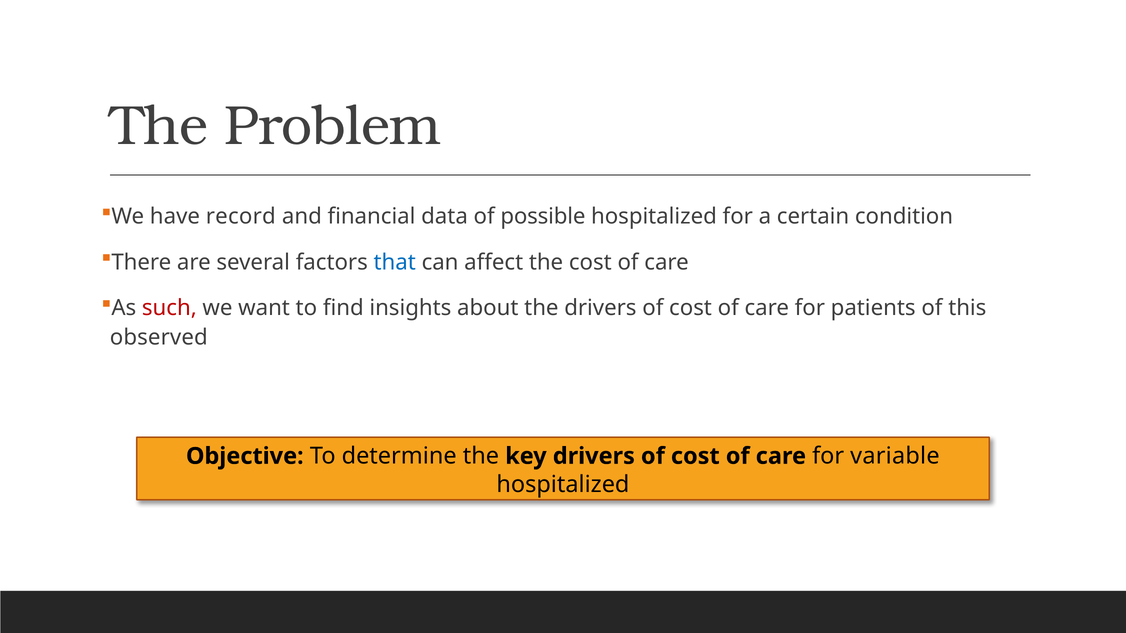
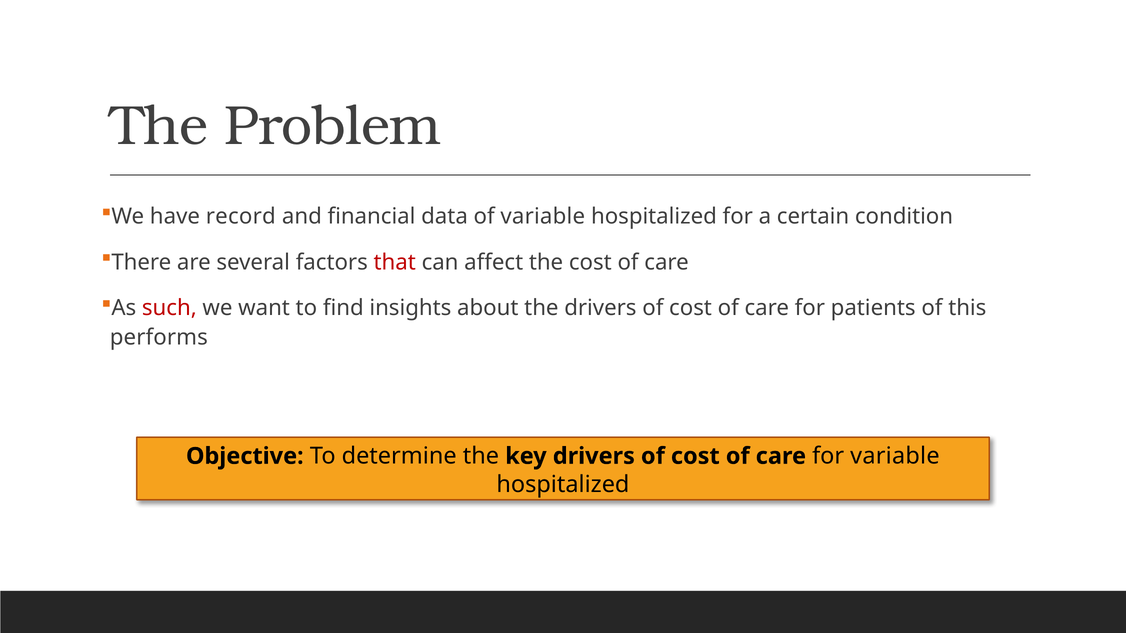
of possible: possible -> variable
that colour: blue -> red
observed: observed -> performs
